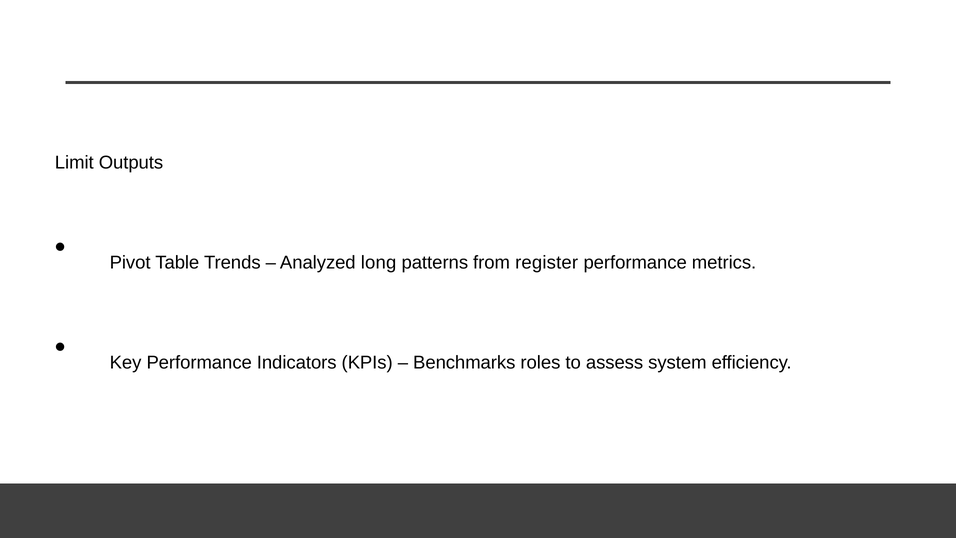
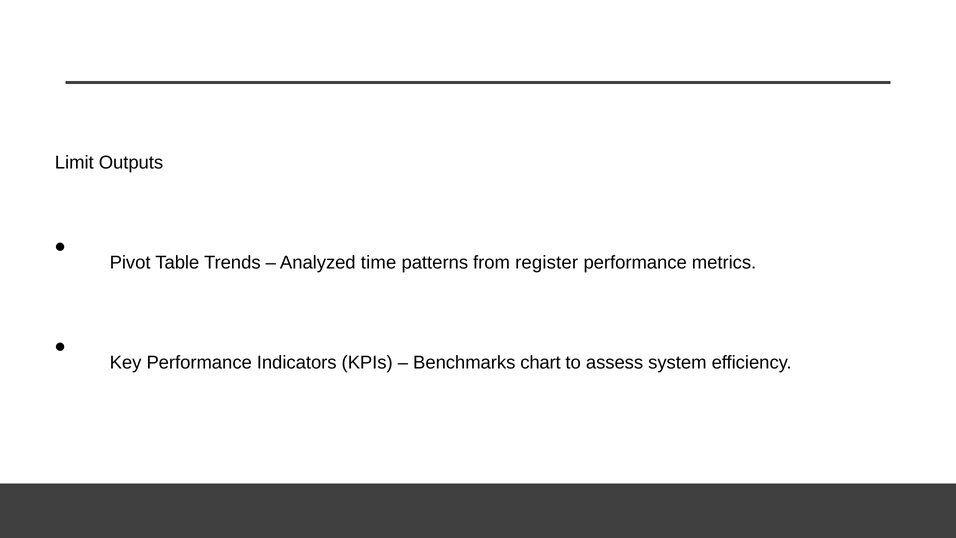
long: long -> time
roles: roles -> chart
